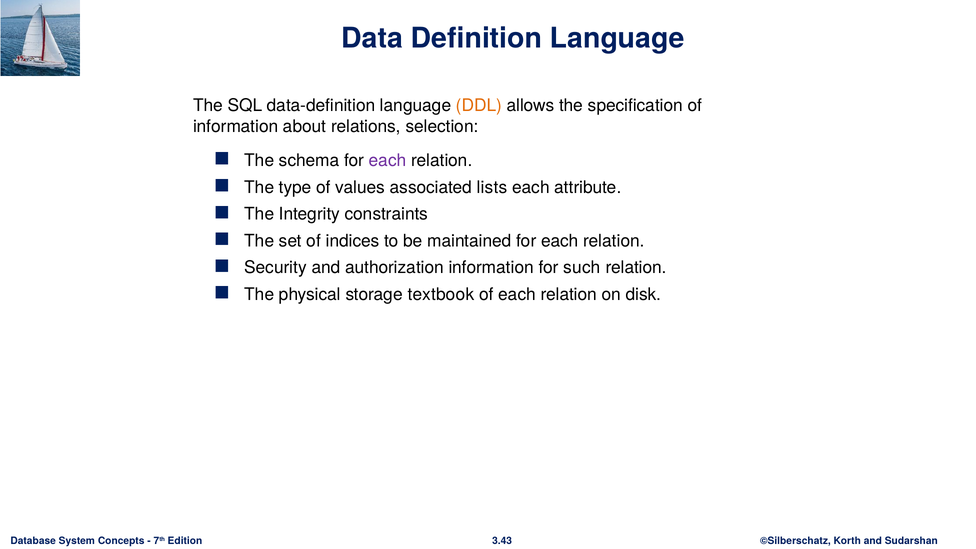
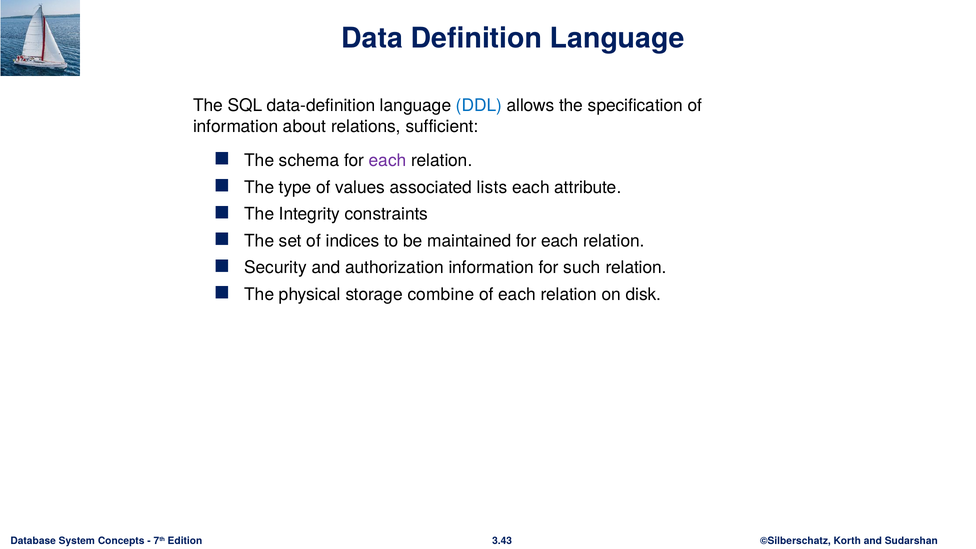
DDL colour: orange -> blue
selection: selection -> sufficient
textbook: textbook -> combine
